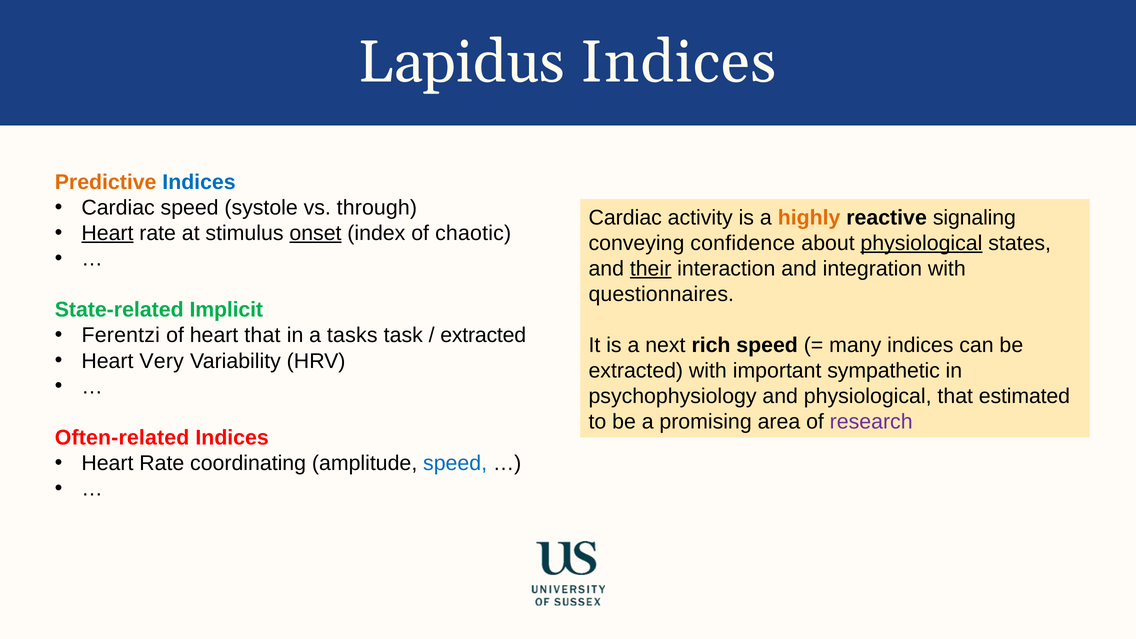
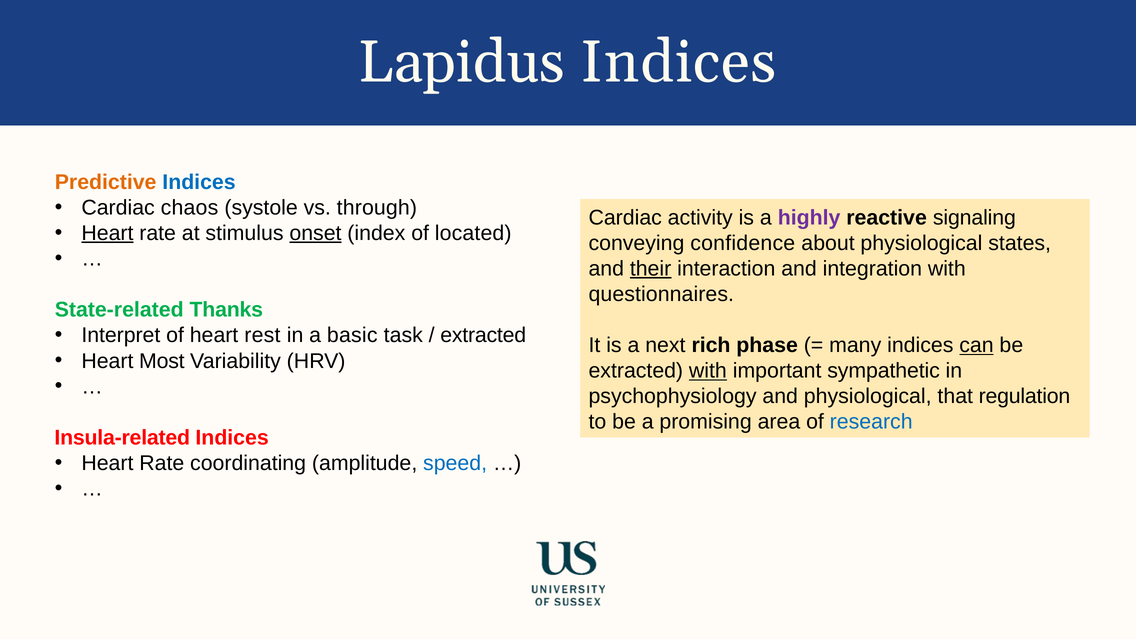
Cardiac speed: speed -> chaos
highly colour: orange -> purple
chaotic: chaotic -> located
physiological at (921, 243) underline: present -> none
Implicit: Implicit -> Thanks
Ferentzi: Ferentzi -> Interpret
heart that: that -> rest
tasks: tasks -> basic
rich speed: speed -> phase
can underline: none -> present
Very: Very -> Most
with at (708, 371) underline: none -> present
estimated: estimated -> regulation
research colour: purple -> blue
Often-related: Often-related -> Insula-related
